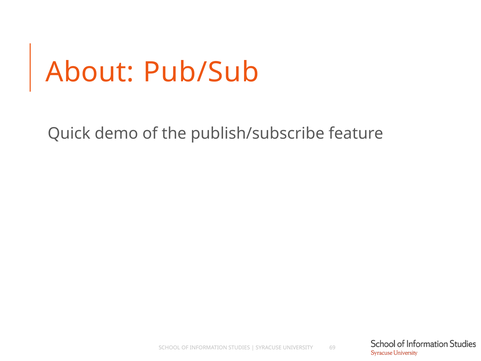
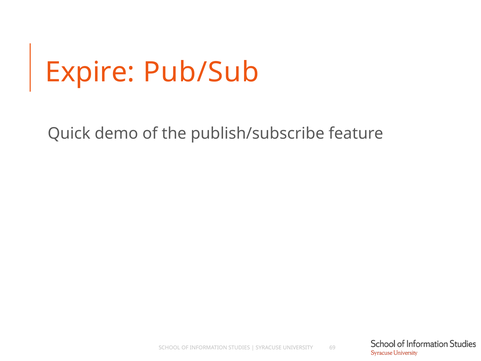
About: About -> Expire
